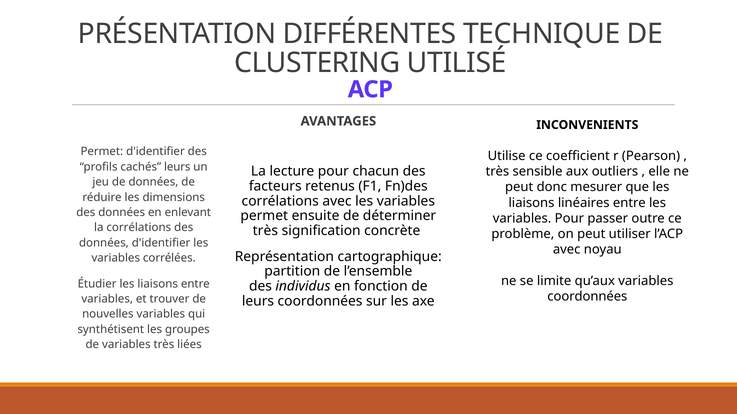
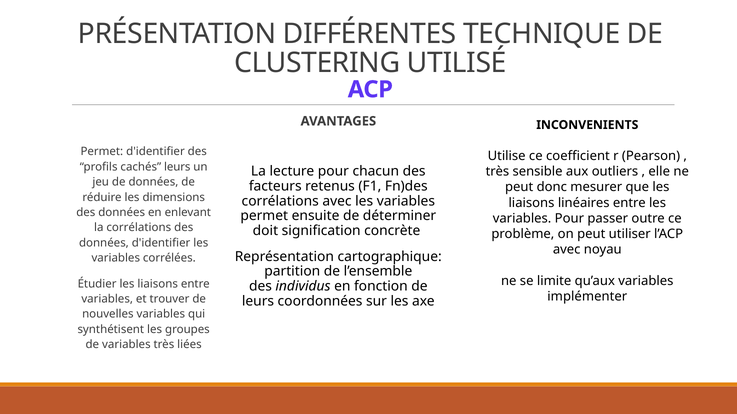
très at (265, 231): très -> doit
coordonnées at (587, 297): coordonnées -> implémenter
